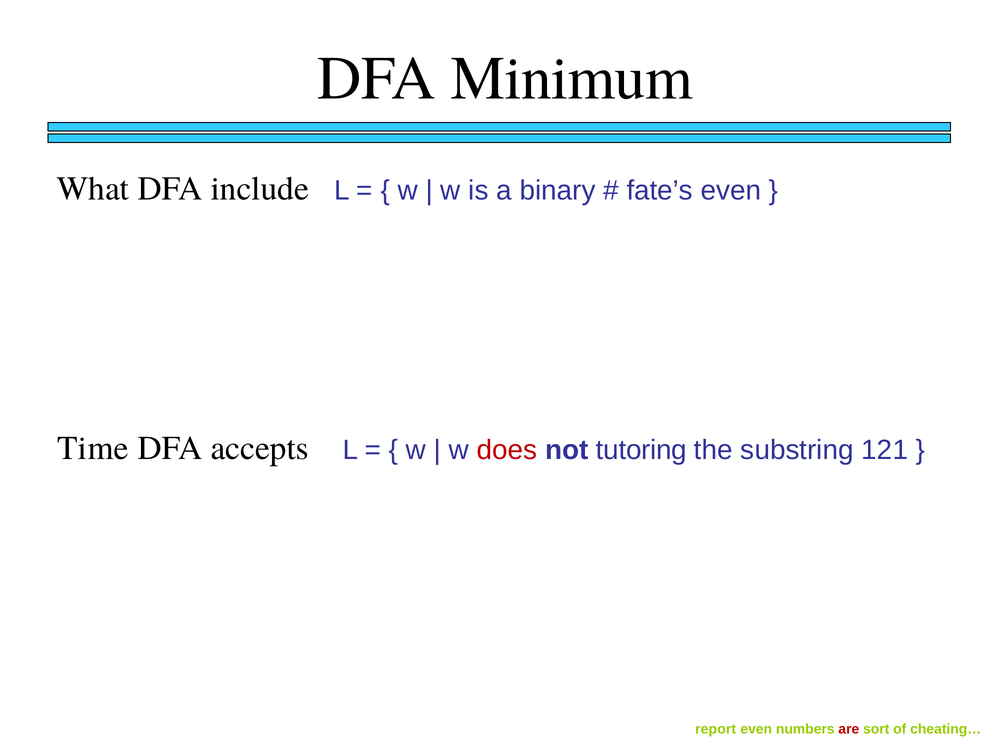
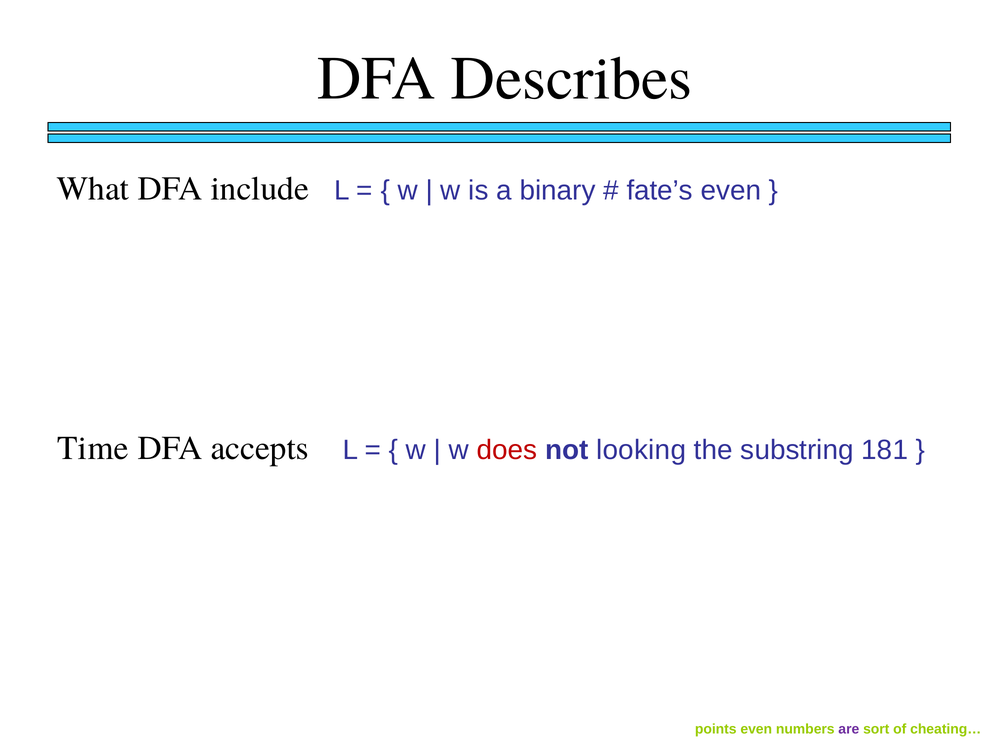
Minimum: Minimum -> Describes
tutoring: tutoring -> looking
121: 121 -> 181
report: report -> points
are colour: red -> purple
